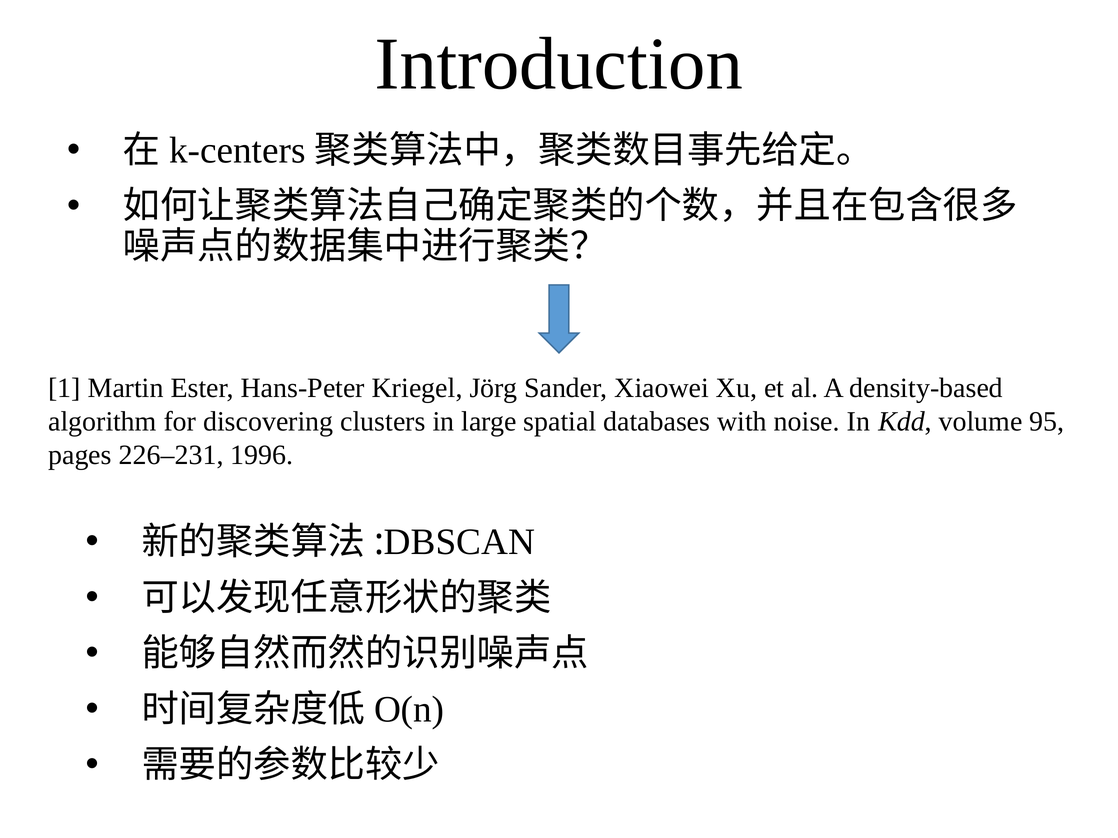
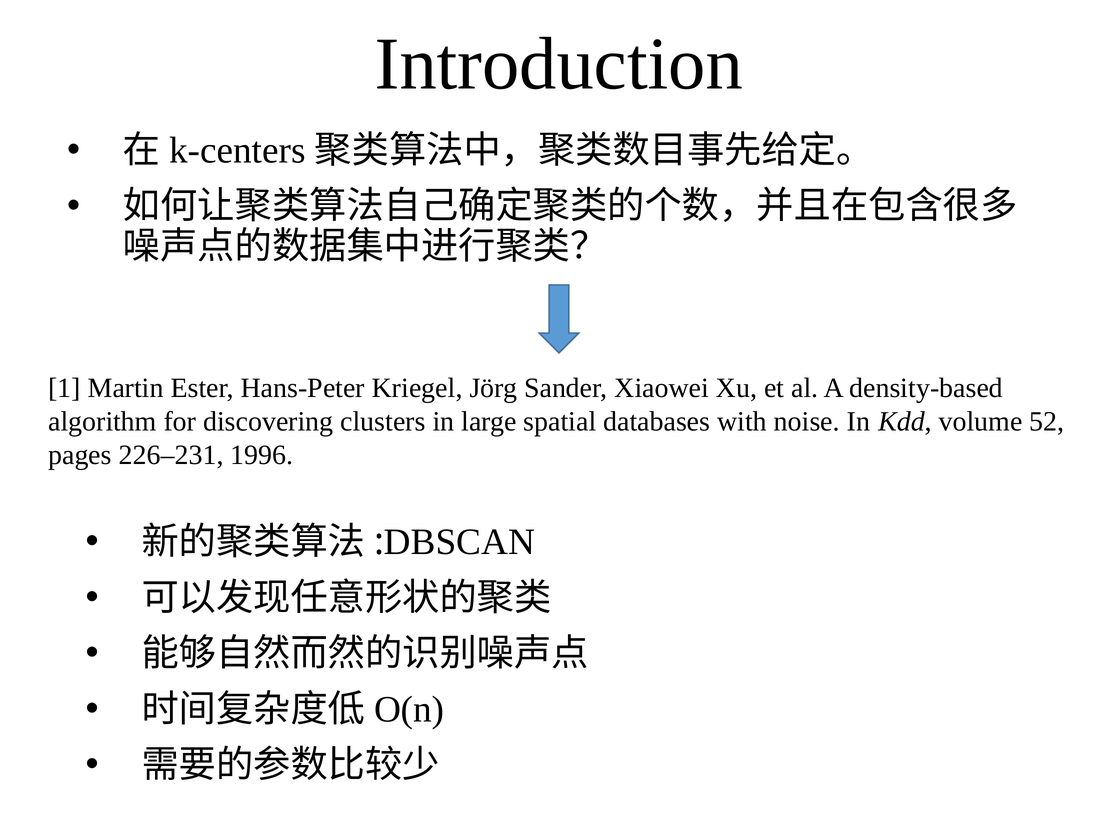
95: 95 -> 52
